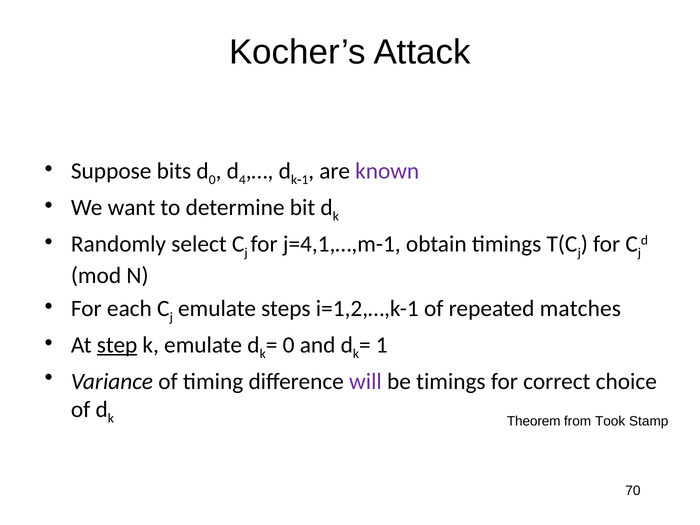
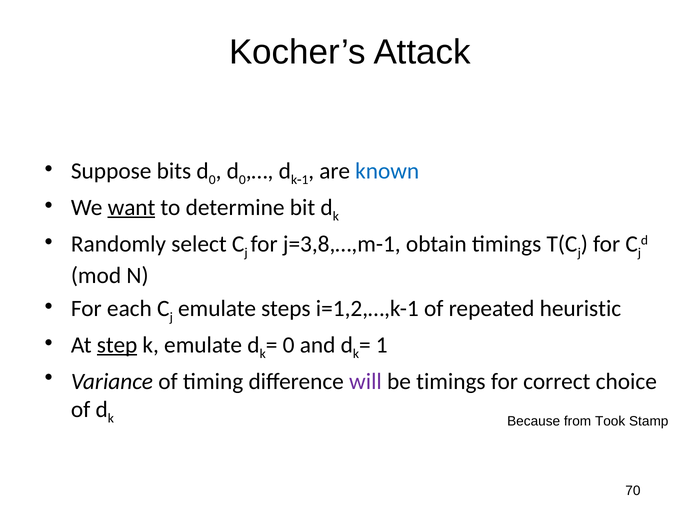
4 at (242, 180): 4 -> 0
known colour: purple -> blue
want underline: none -> present
j=4,1,…,m-1: j=4,1,…,m-1 -> j=3,8,…,m-1
matches: matches -> heuristic
Theorem: Theorem -> Because
